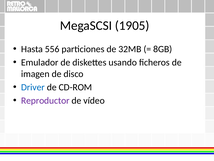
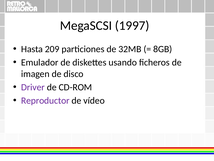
1905: 1905 -> 1997
556: 556 -> 209
Driver colour: blue -> purple
